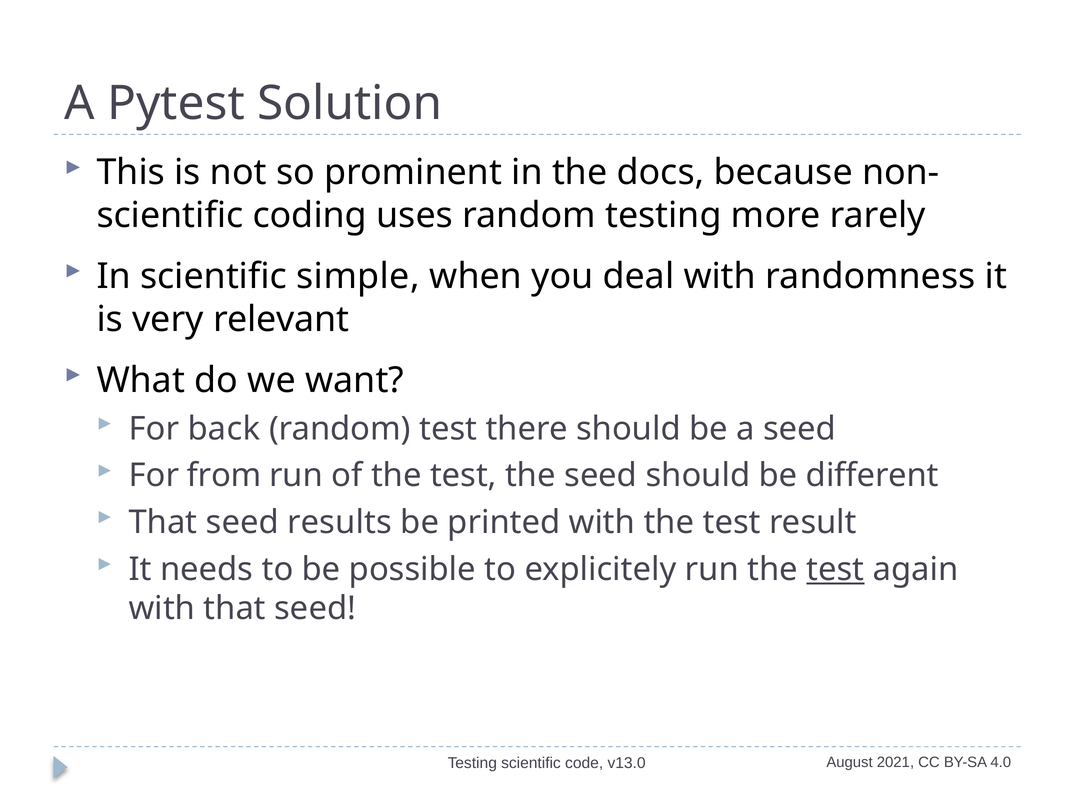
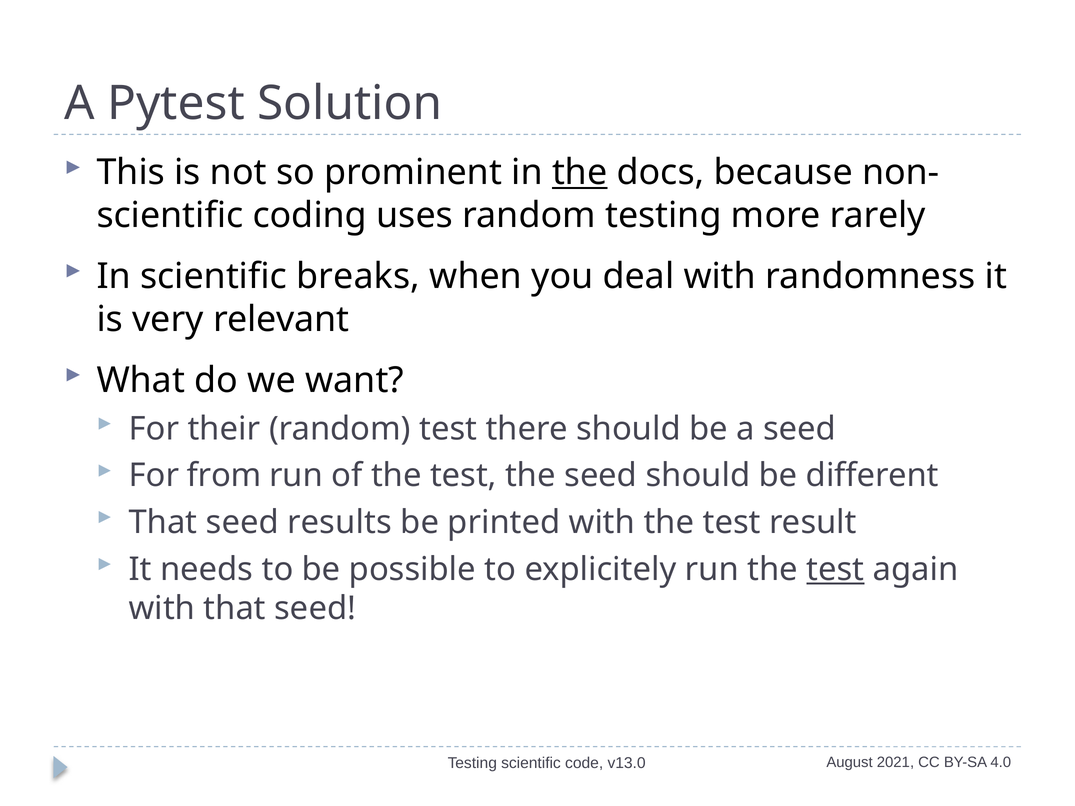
the at (580, 173) underline: none -> present
simple: simple -> breaks
back: back -> their
